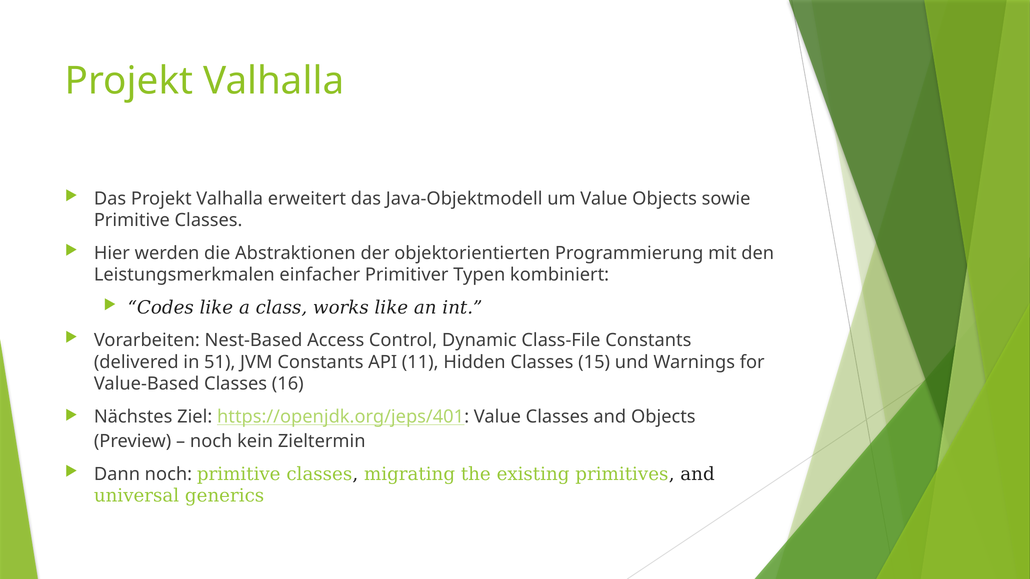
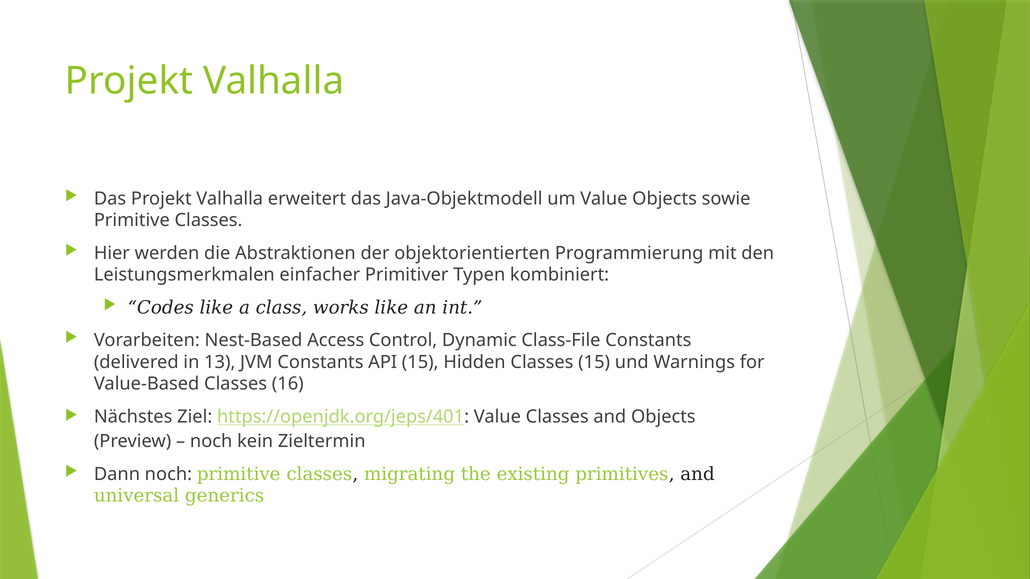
51: 51 -> 13
API 11: 11 -> 15
